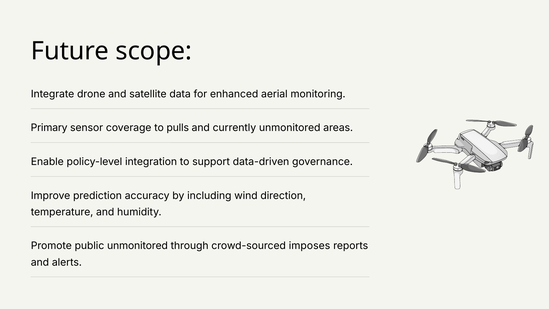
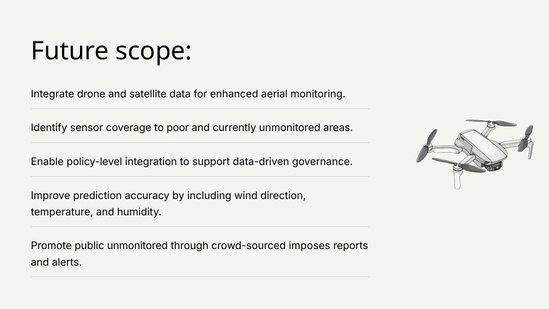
Primary: Primary -> Identify
pulls: pulls -> poor
